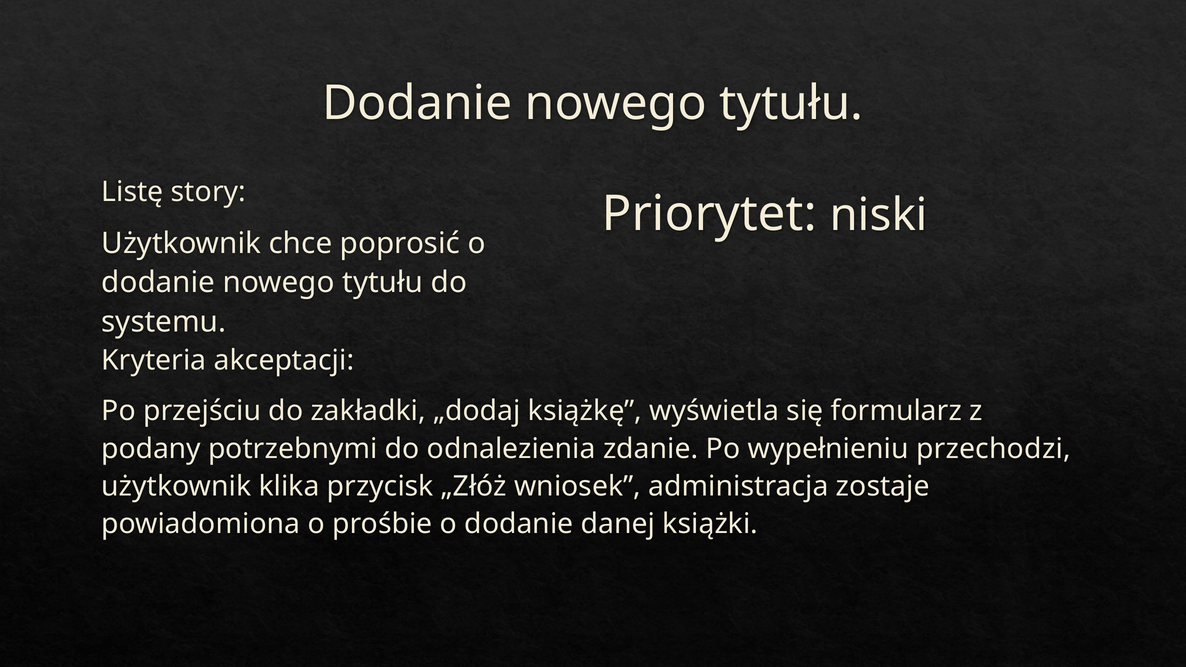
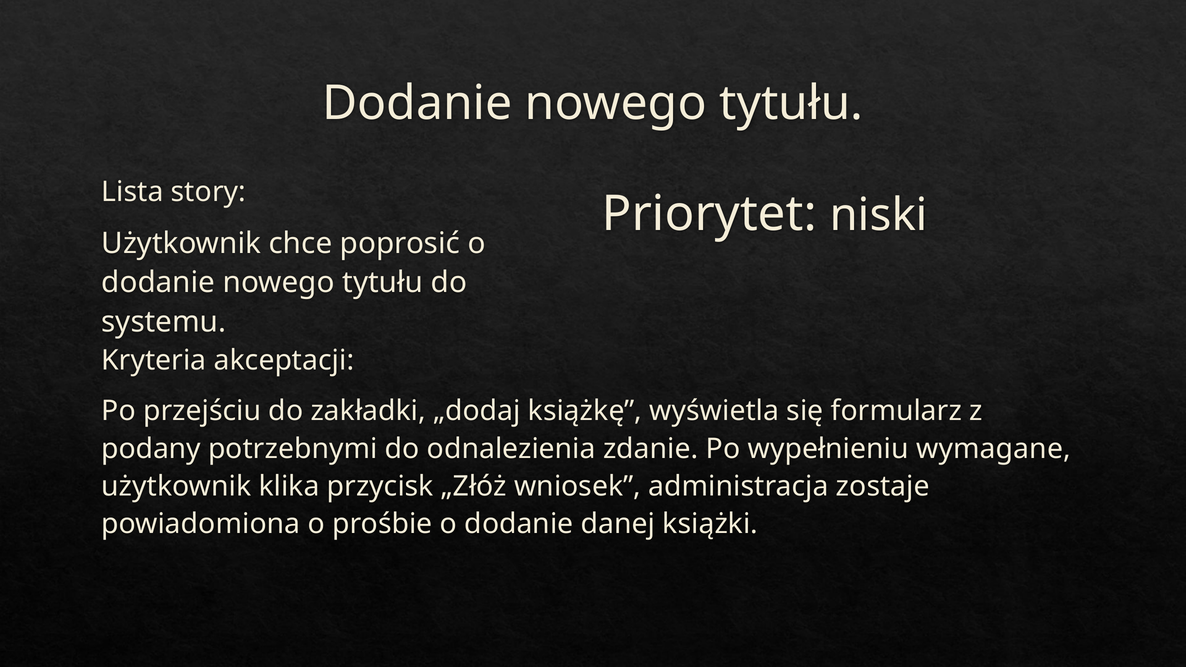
Listę: Listę -> Lista
przechodzi: przechodzi -> wymagane
